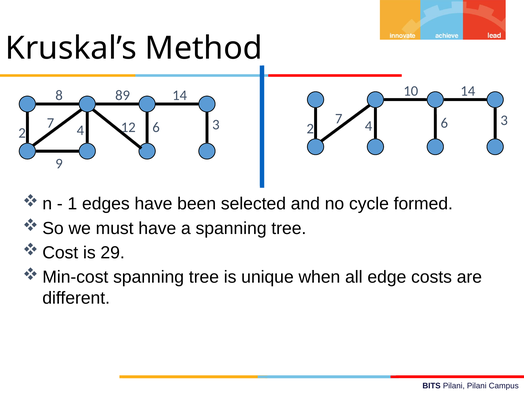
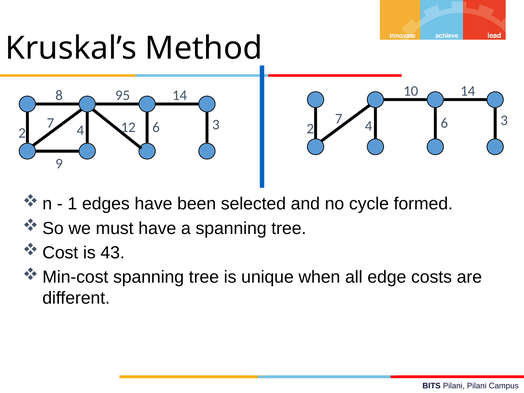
89: 89 -> 95
29: 29 -> 43
